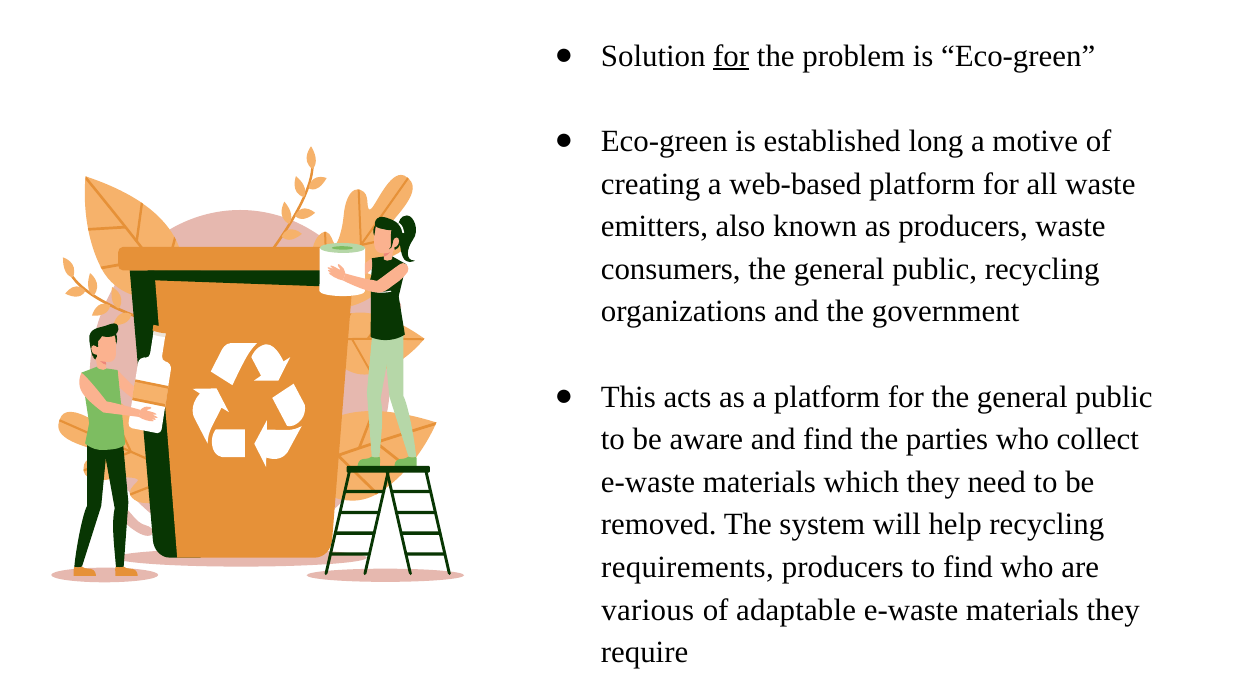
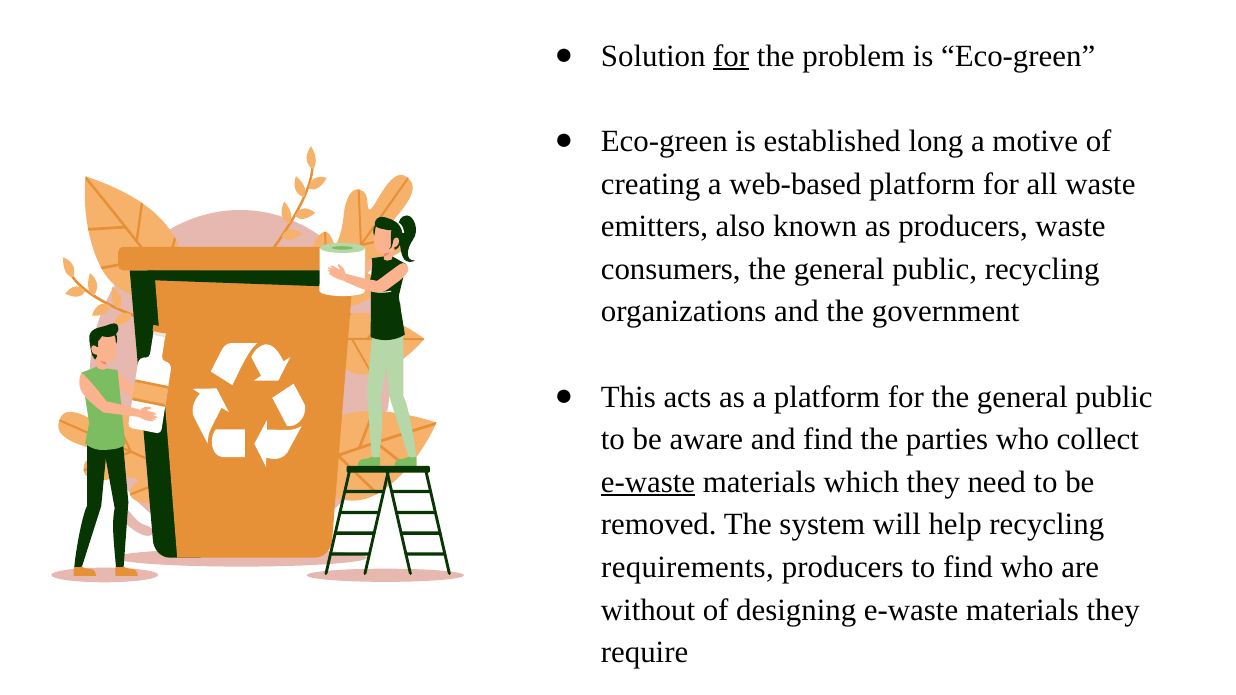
e-waste at (648, 482) underline: none -> present
various: various -> without
adaptable: adaptable -> designing
